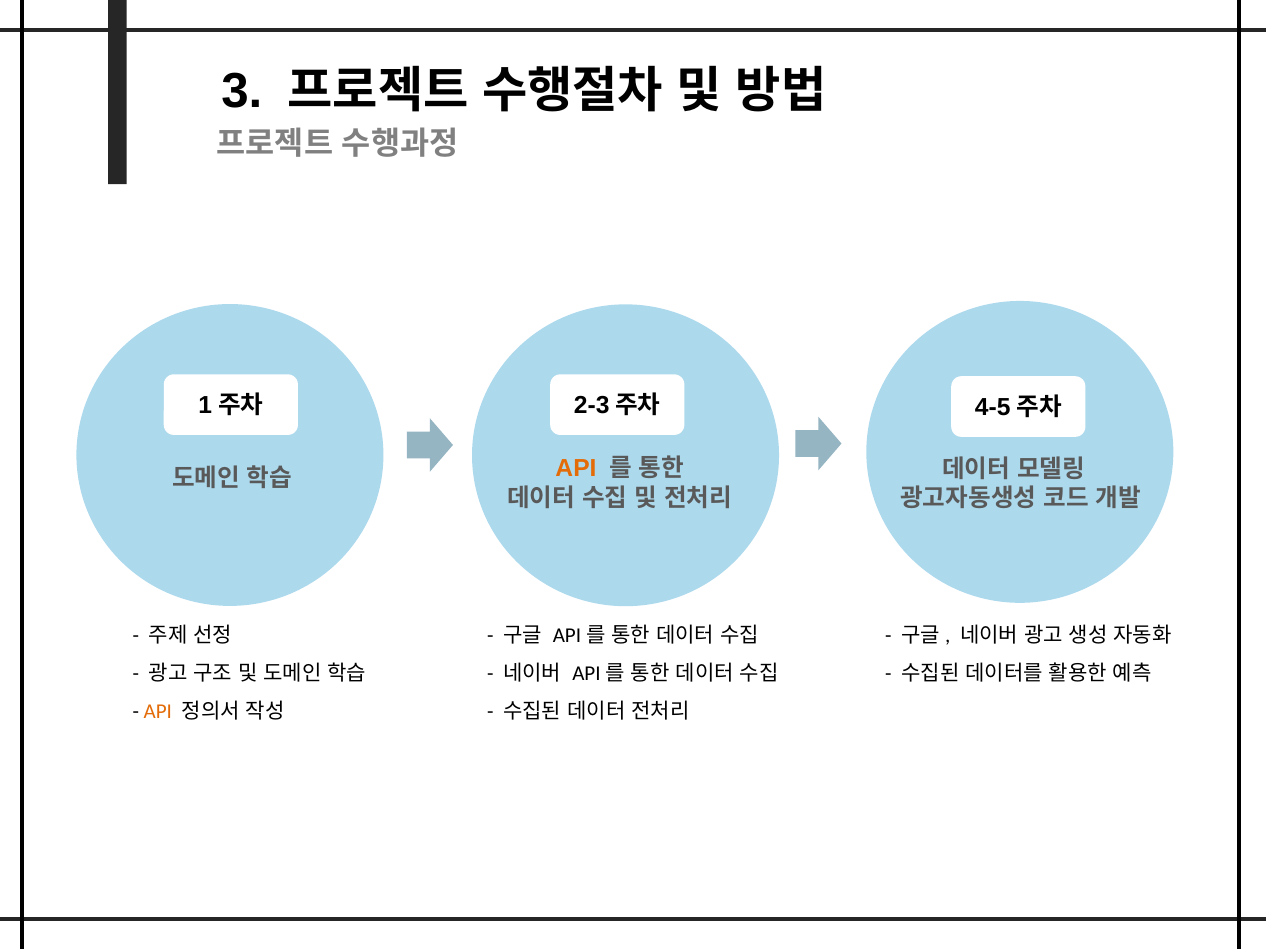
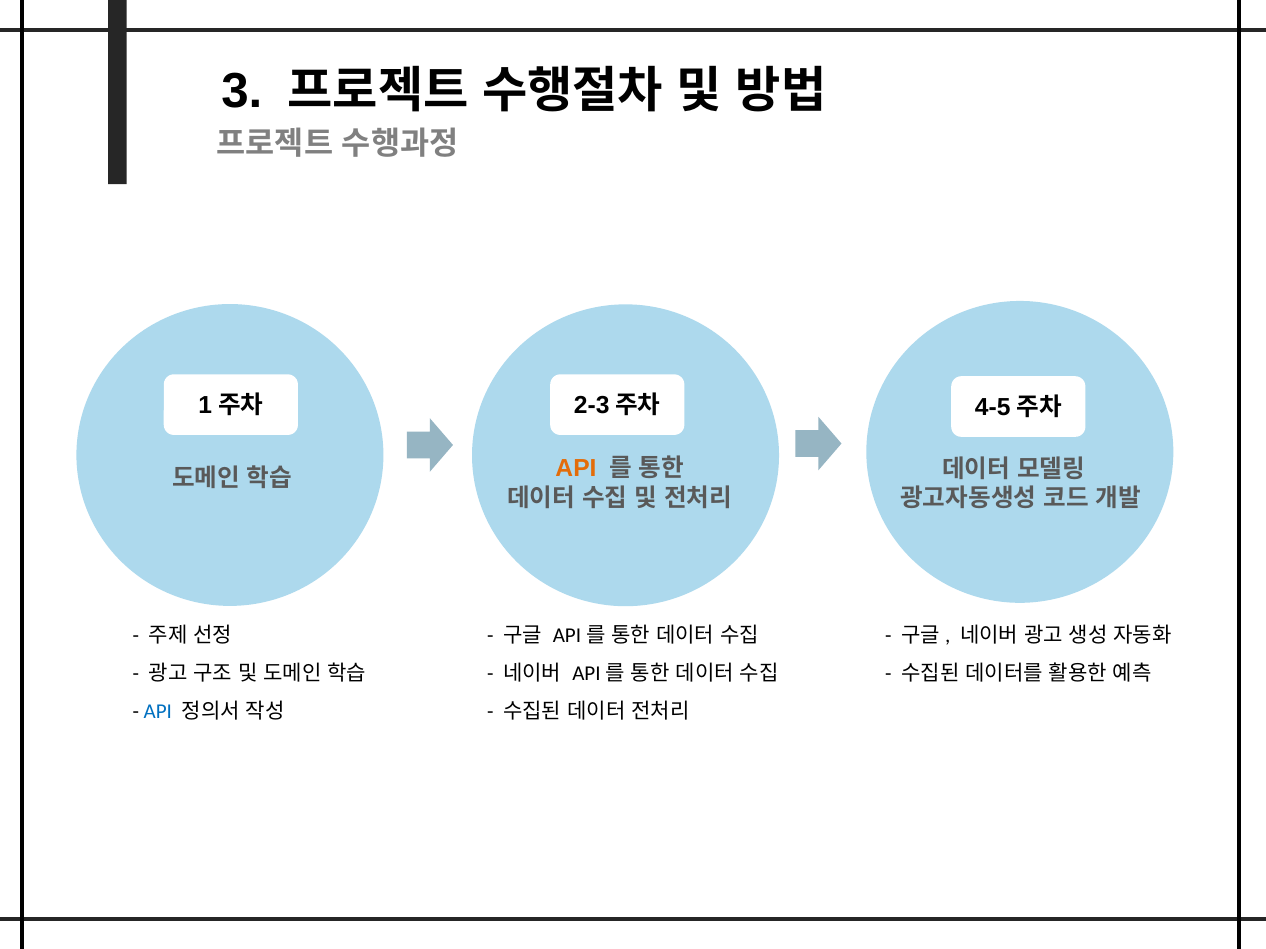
API at (158, 712) colour: orange -> blue
